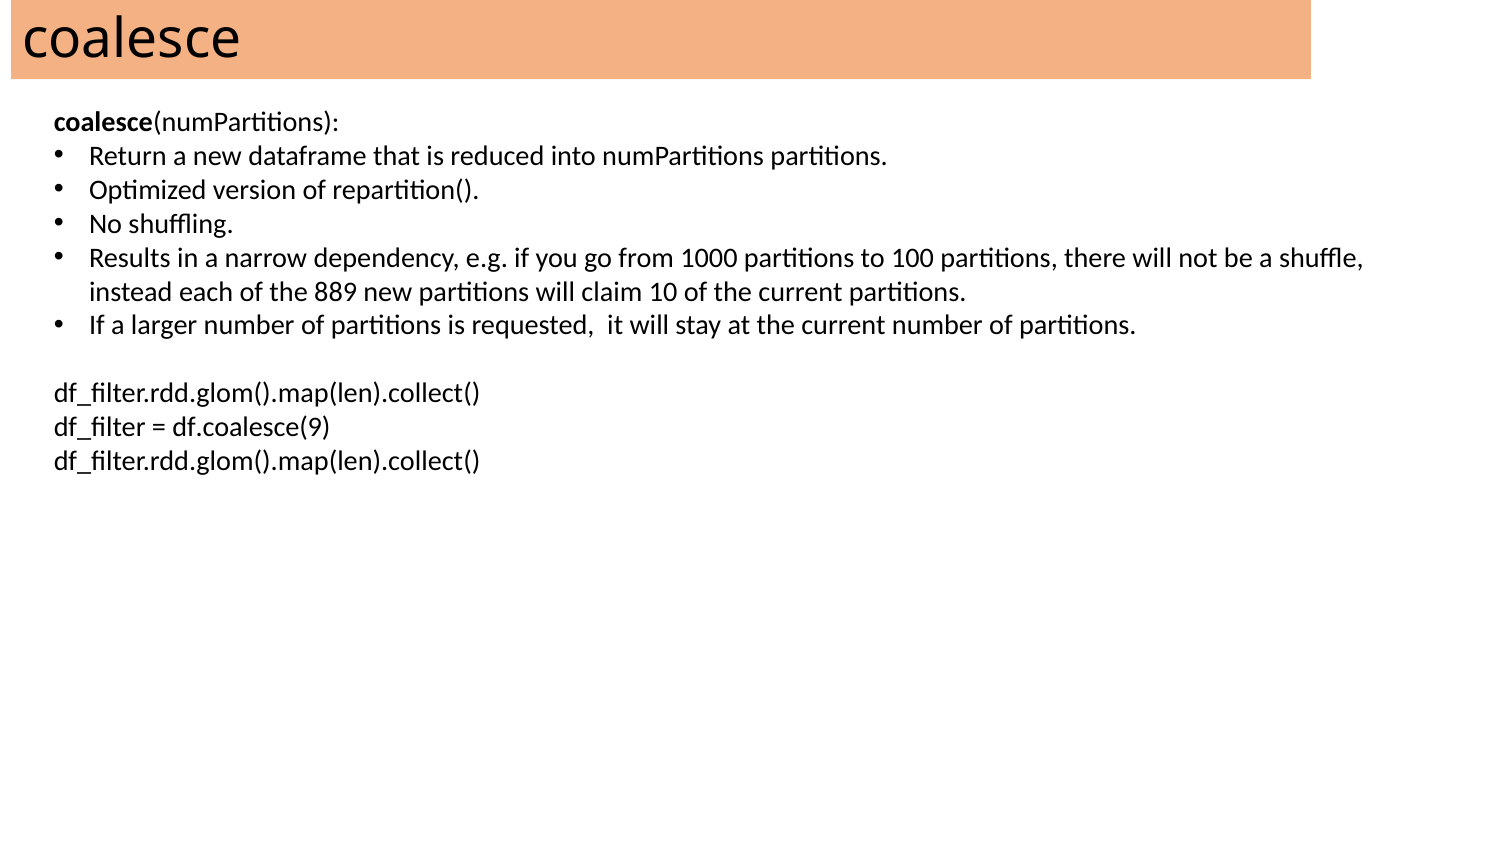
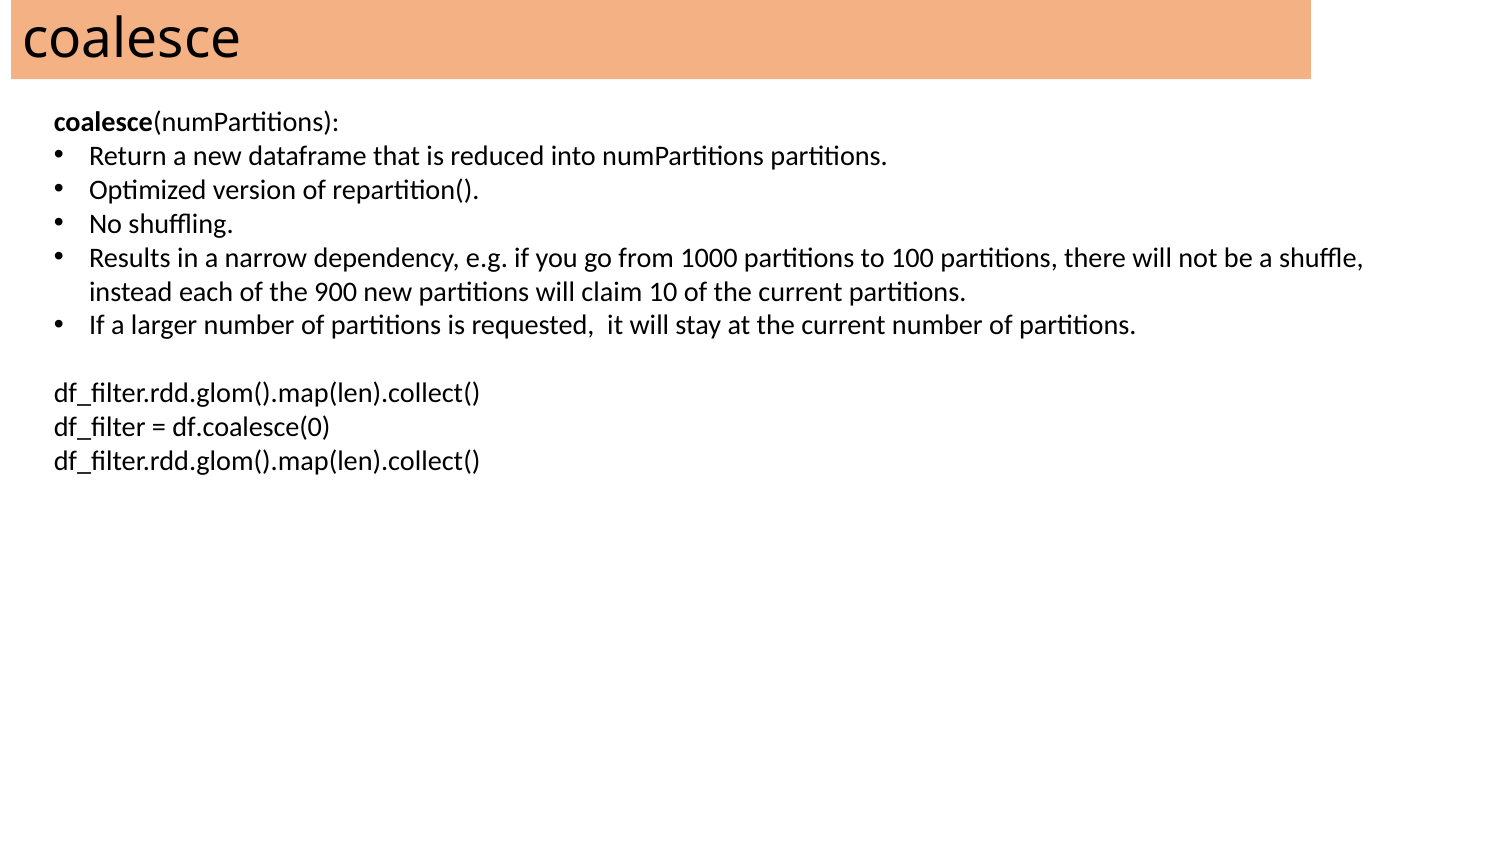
889: 889 -> 900
df.coalesce(9: df.coalesce(9 -> df.coalesce(0
